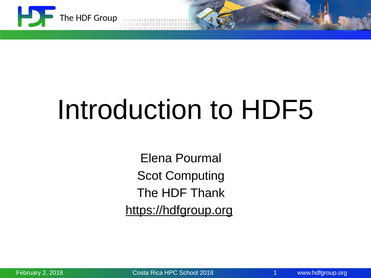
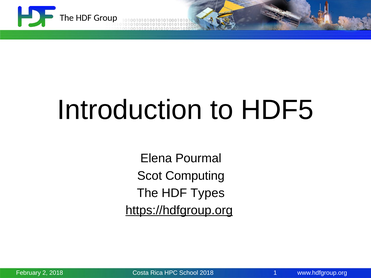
Thank: Thank -> Types
